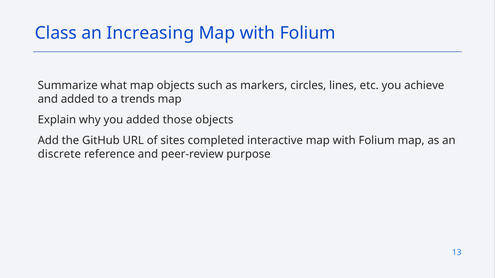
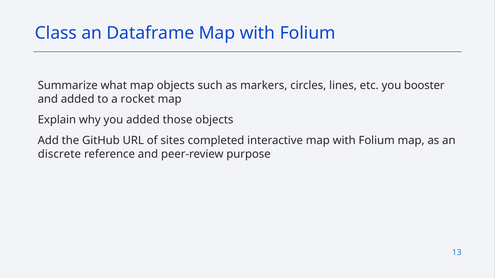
Increasing: Increasing -> Dataframe
achieve: achieve -> booster
trends: trends -> rocket
